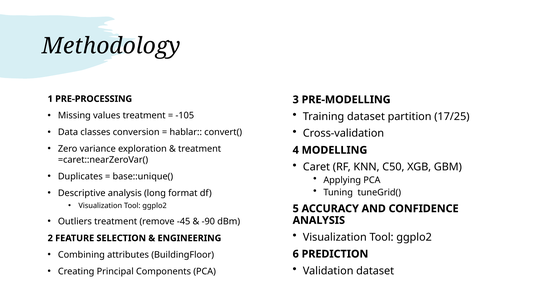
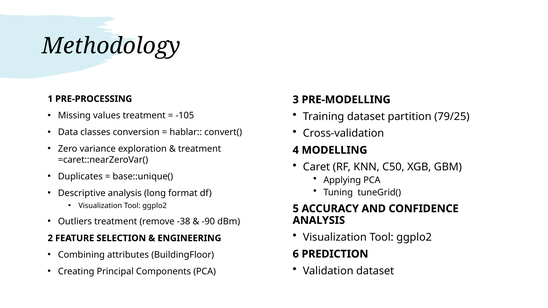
17/25: 17/25 -> 79/25
-45: -45 -> -38
